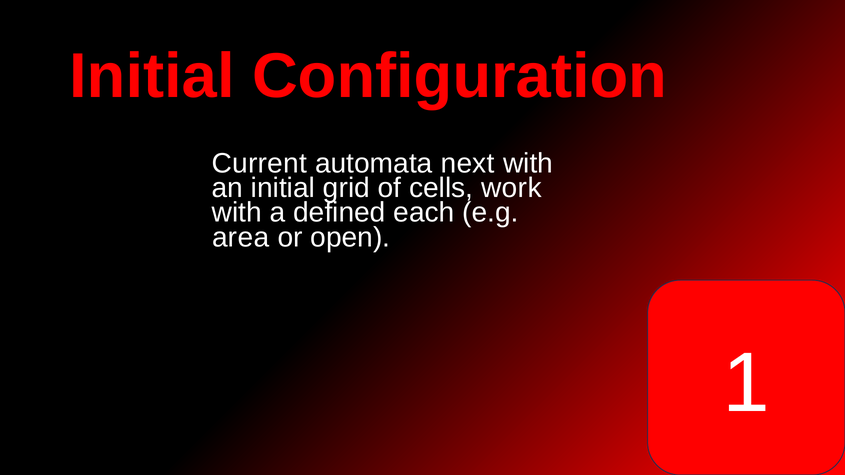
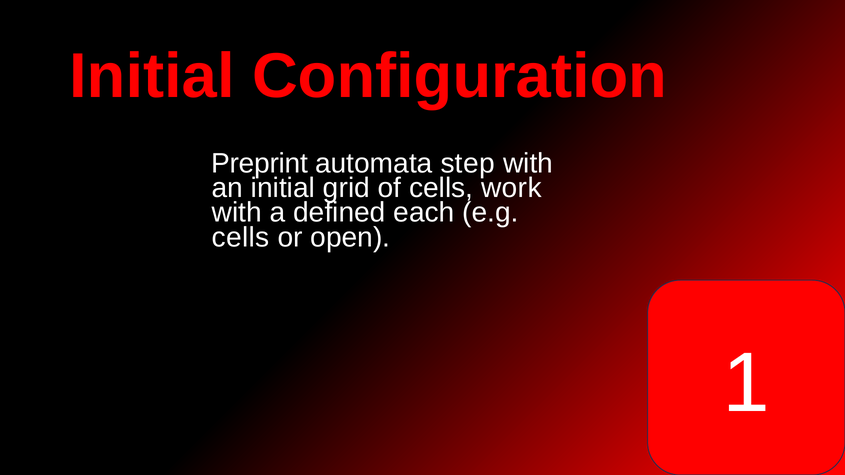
Current: Current -> Preprint
next: next -> step
area at (241, 237): area -> cells
